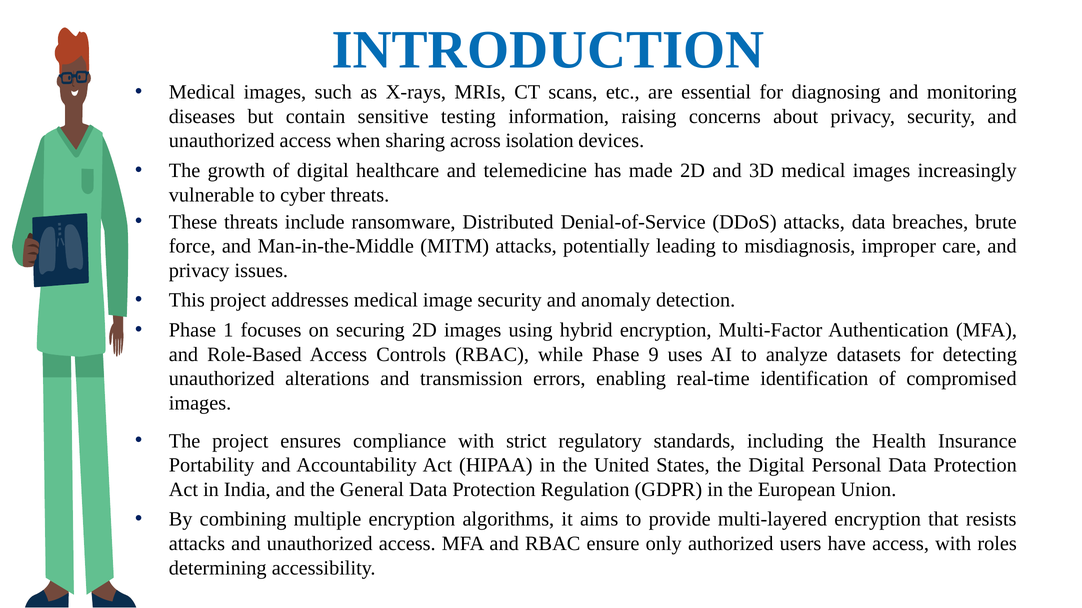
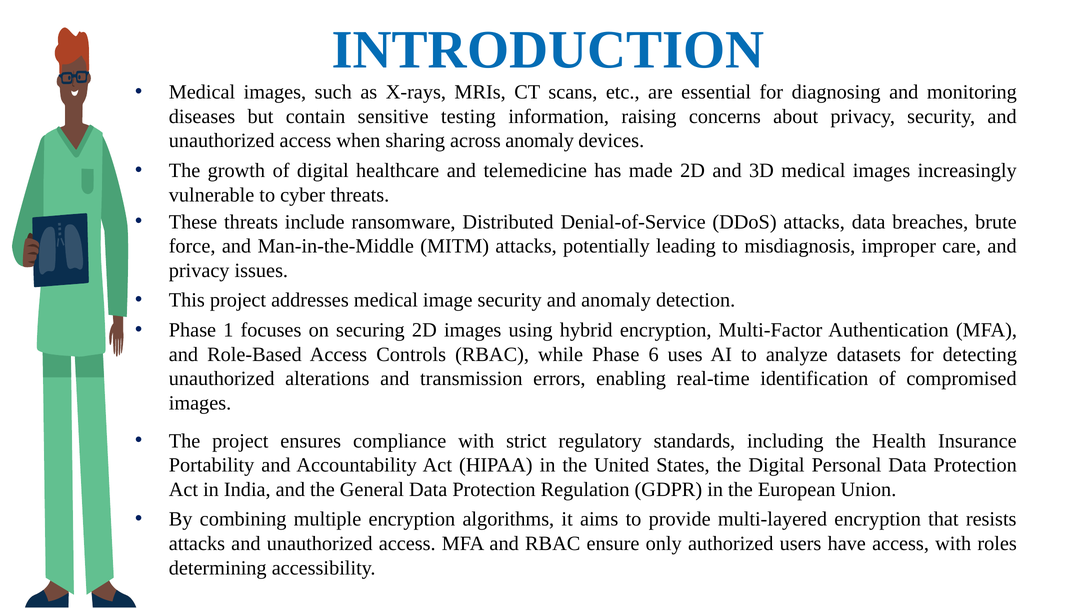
across isolation: isolation -> anomaly
9: 9 -> 6
